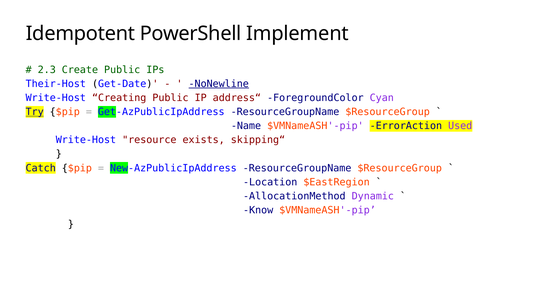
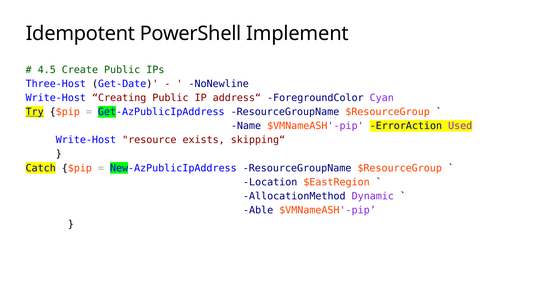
2.3: 2.3 -> 4.5
Their-Host: Their-Host -> Three-Host
NoNewline underline: present -> none
Know: Know -> Able
